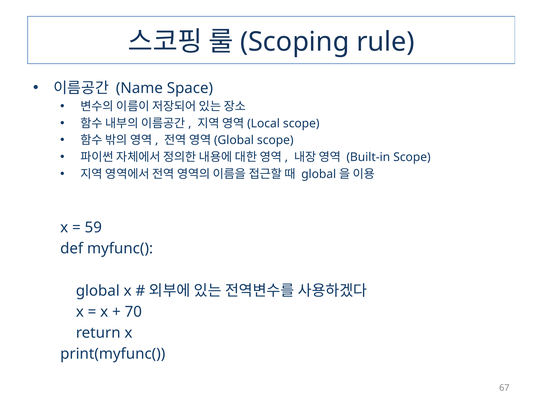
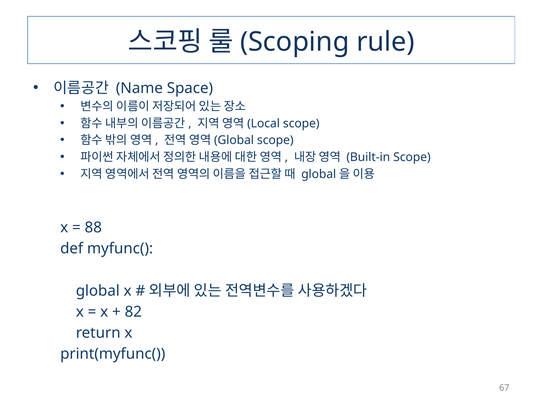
59: 59 -> 88
70: 70 -> 82
